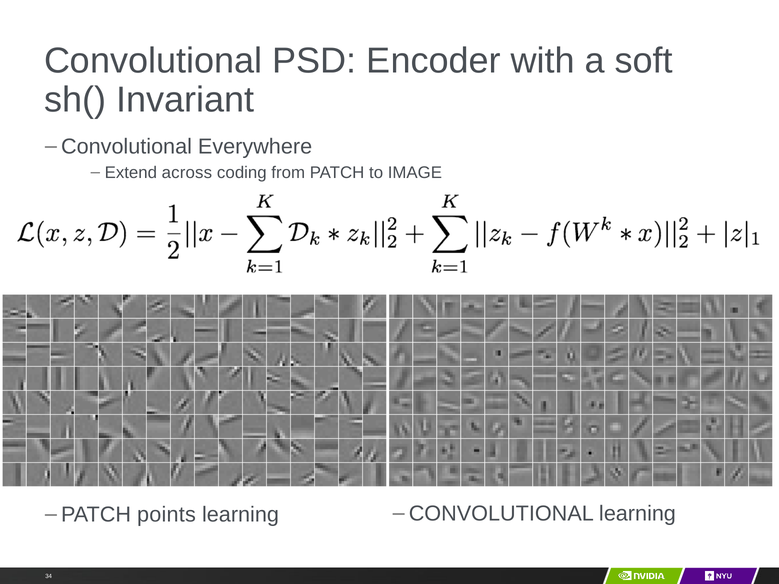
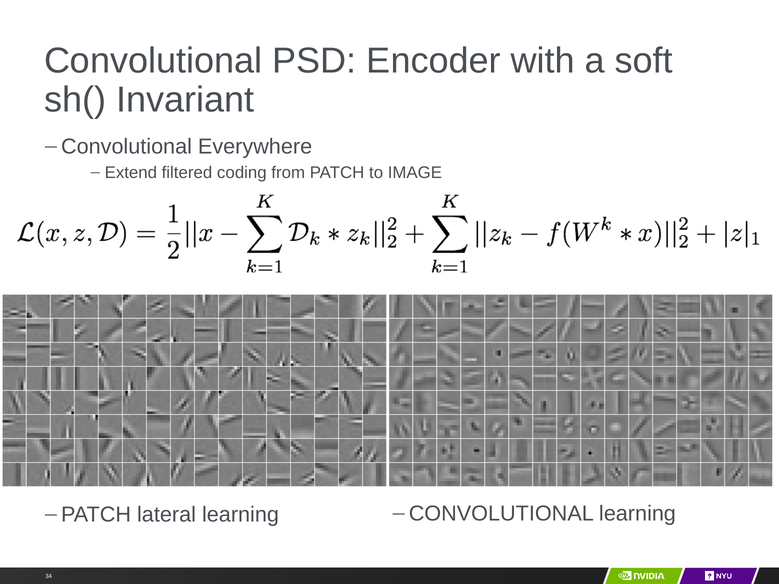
across: across -> filtered
points: points -> lateral
